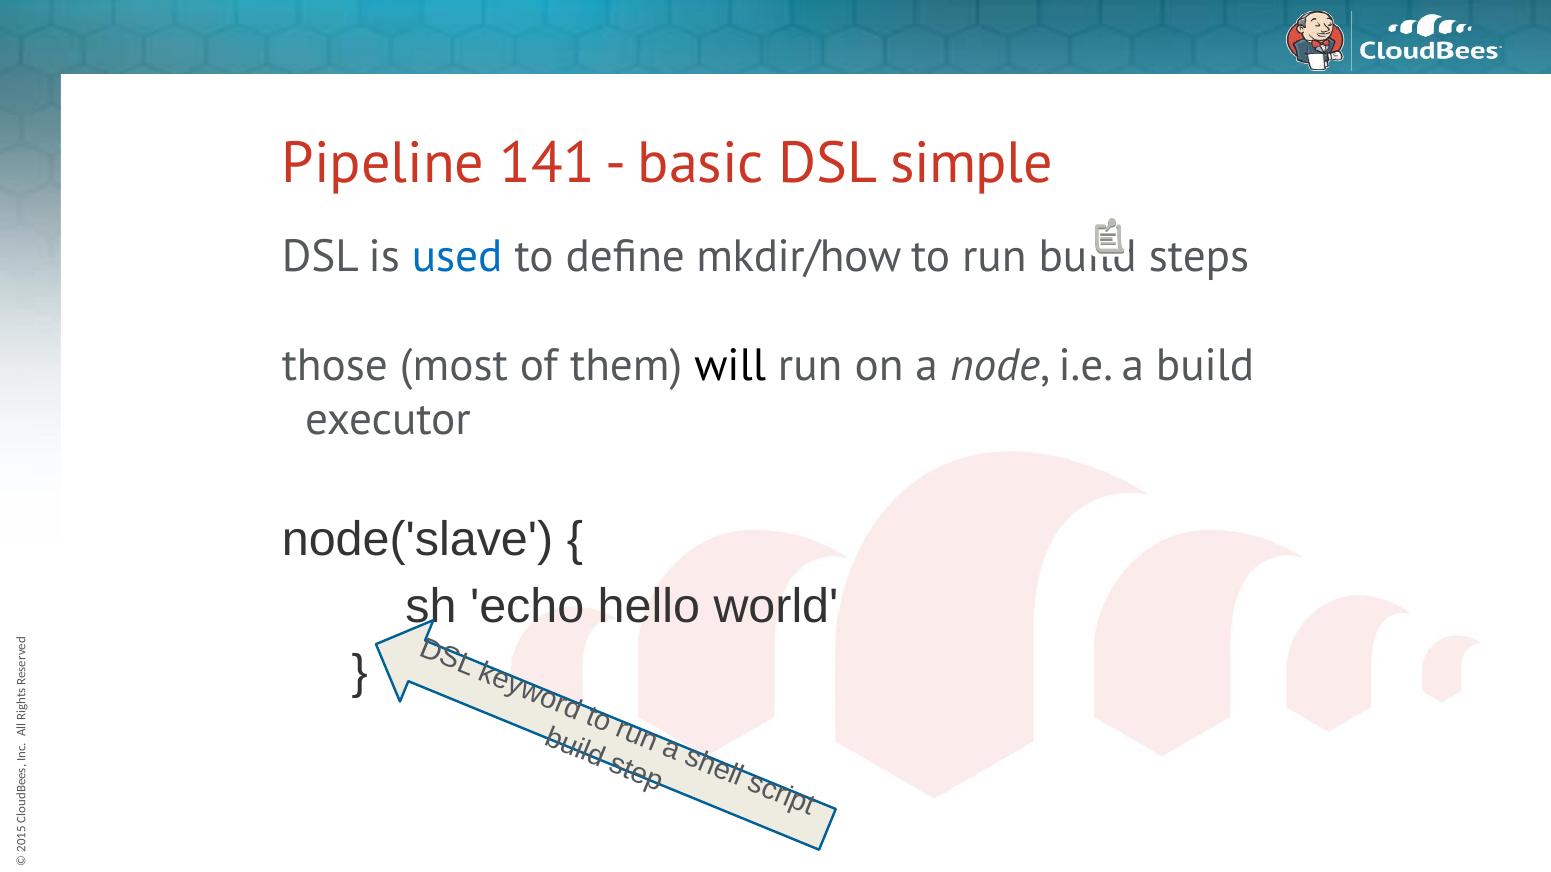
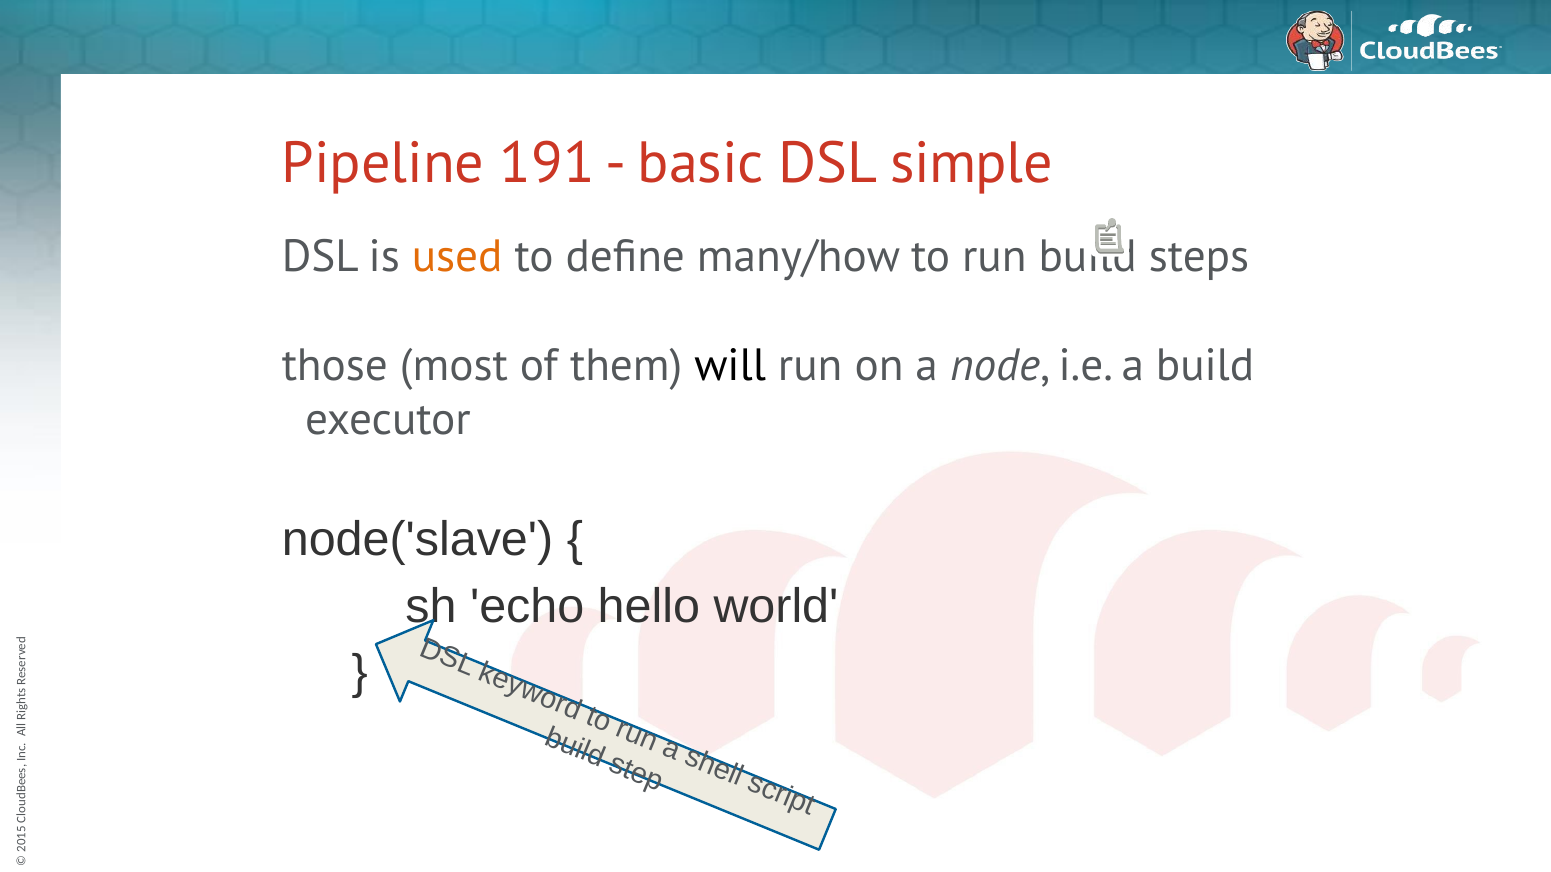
141: 141 -> 191
used colour: blue -> orange
mkdir/how: mkdir/how -> many/how
